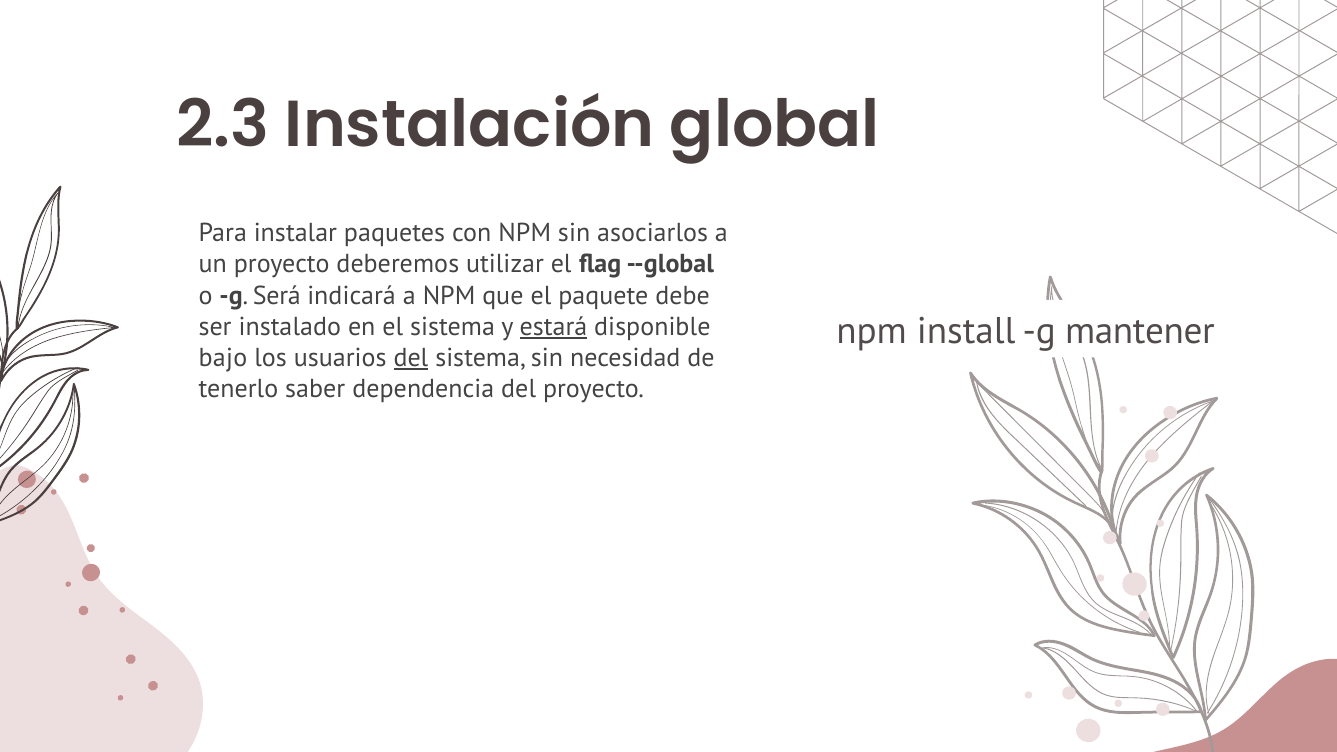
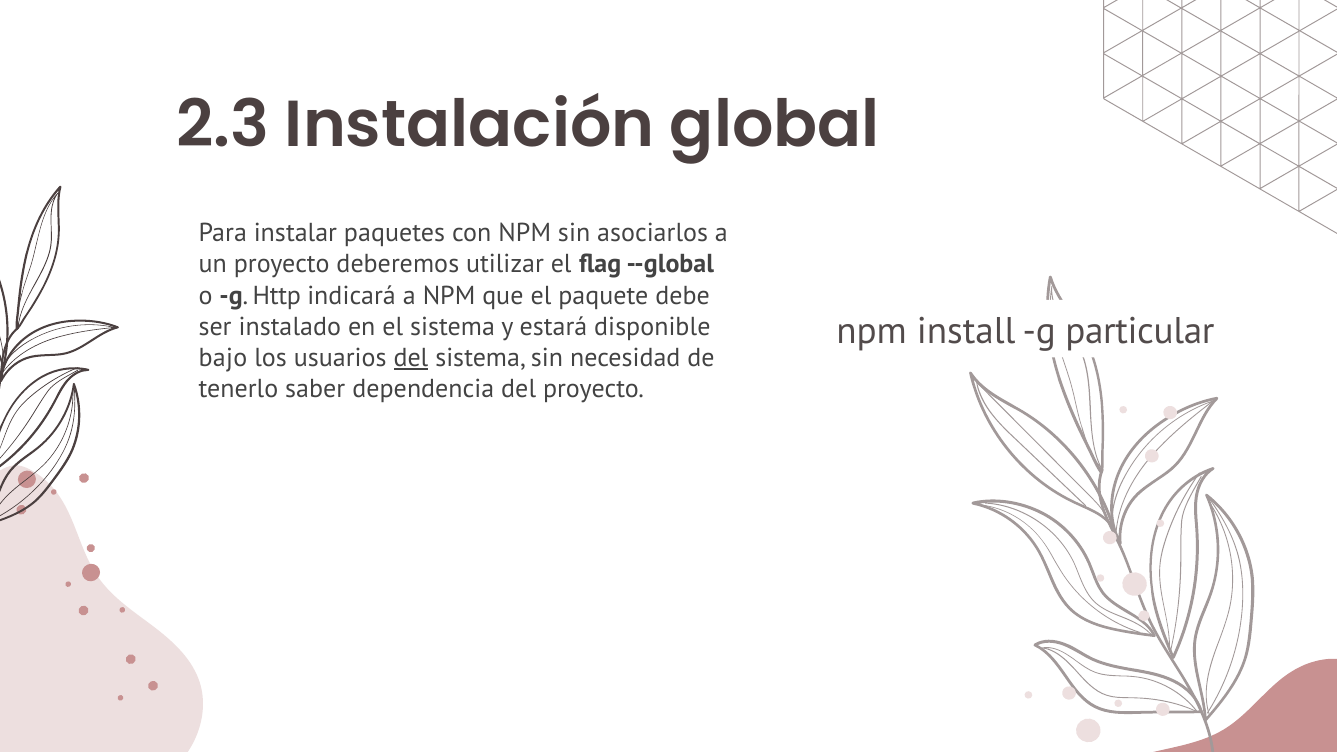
Será: Será -> Http
estará underline: present -> none
mantener: mantener -> particular
